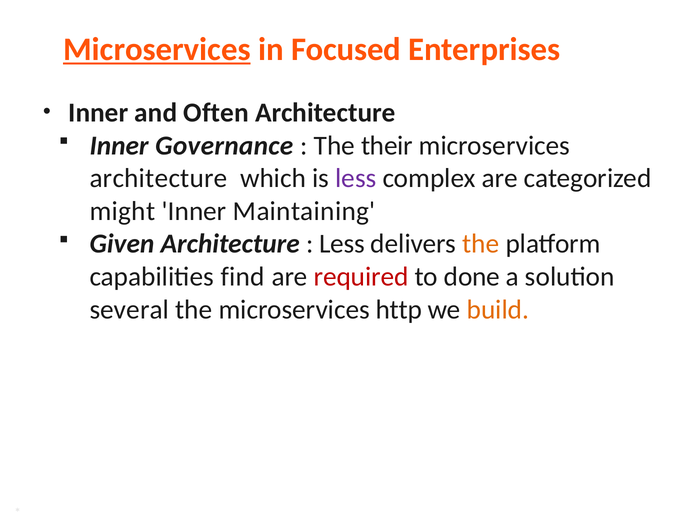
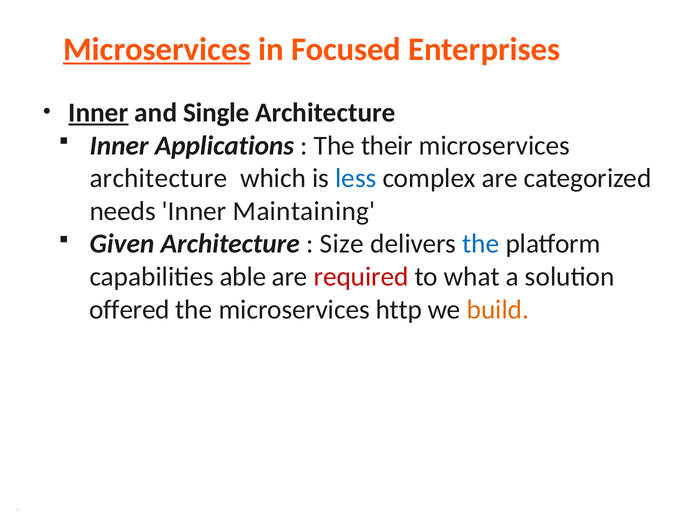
Inner at (98, 113) underline: none -> present
Often: Often -> Single
Governance: Governance -> Applications
less at (356, 178) colour: purple -> blue
might: might -> needs
Less at (342, 244): Less -> Size
the at (481, 244) colour: orange -> blue
find: find -> able
done: done -> what
several: several -> offered
